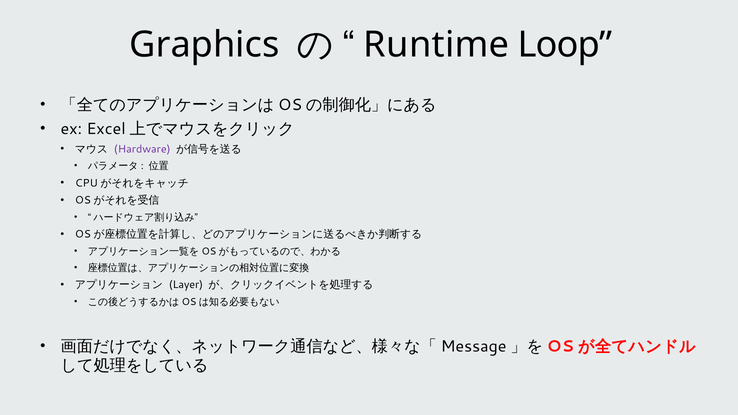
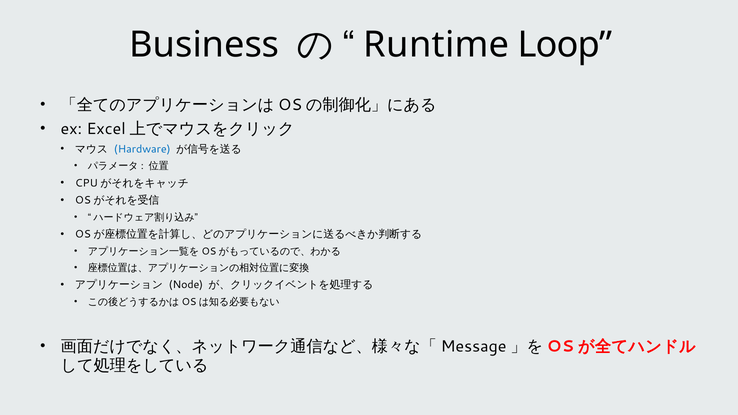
Graphics: Graphics -> Business
Hardware colour: purple -> blue
Layer: Layer -> Node
